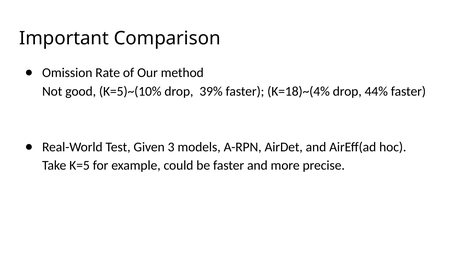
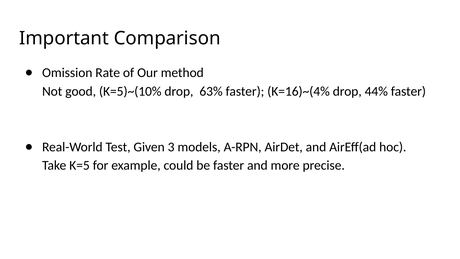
39%: 39% -> 63%
K=18)~(4%: K=18)~(4% -> K=16)~(4%
